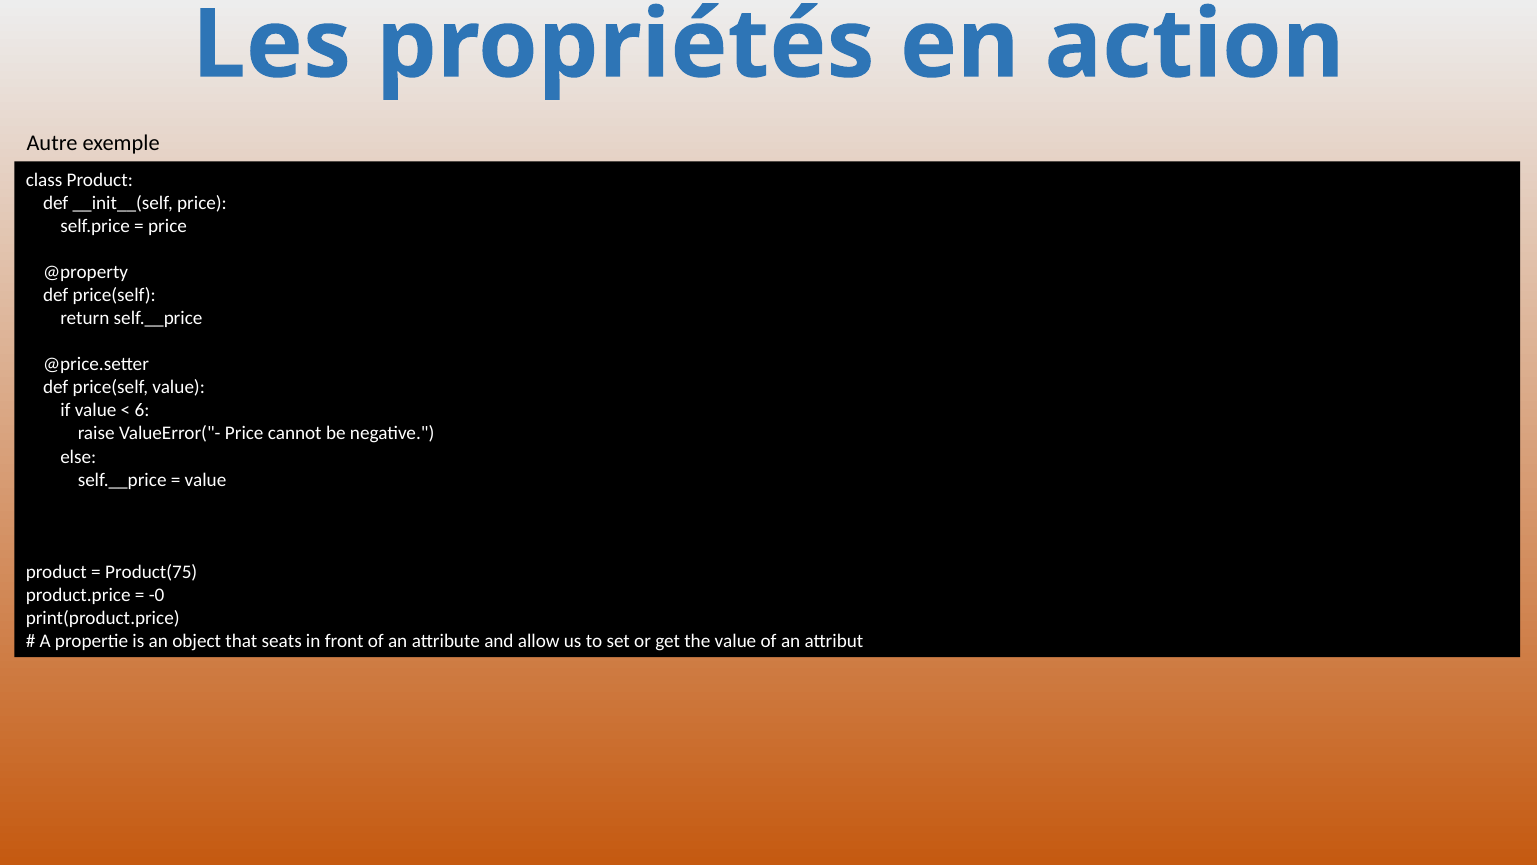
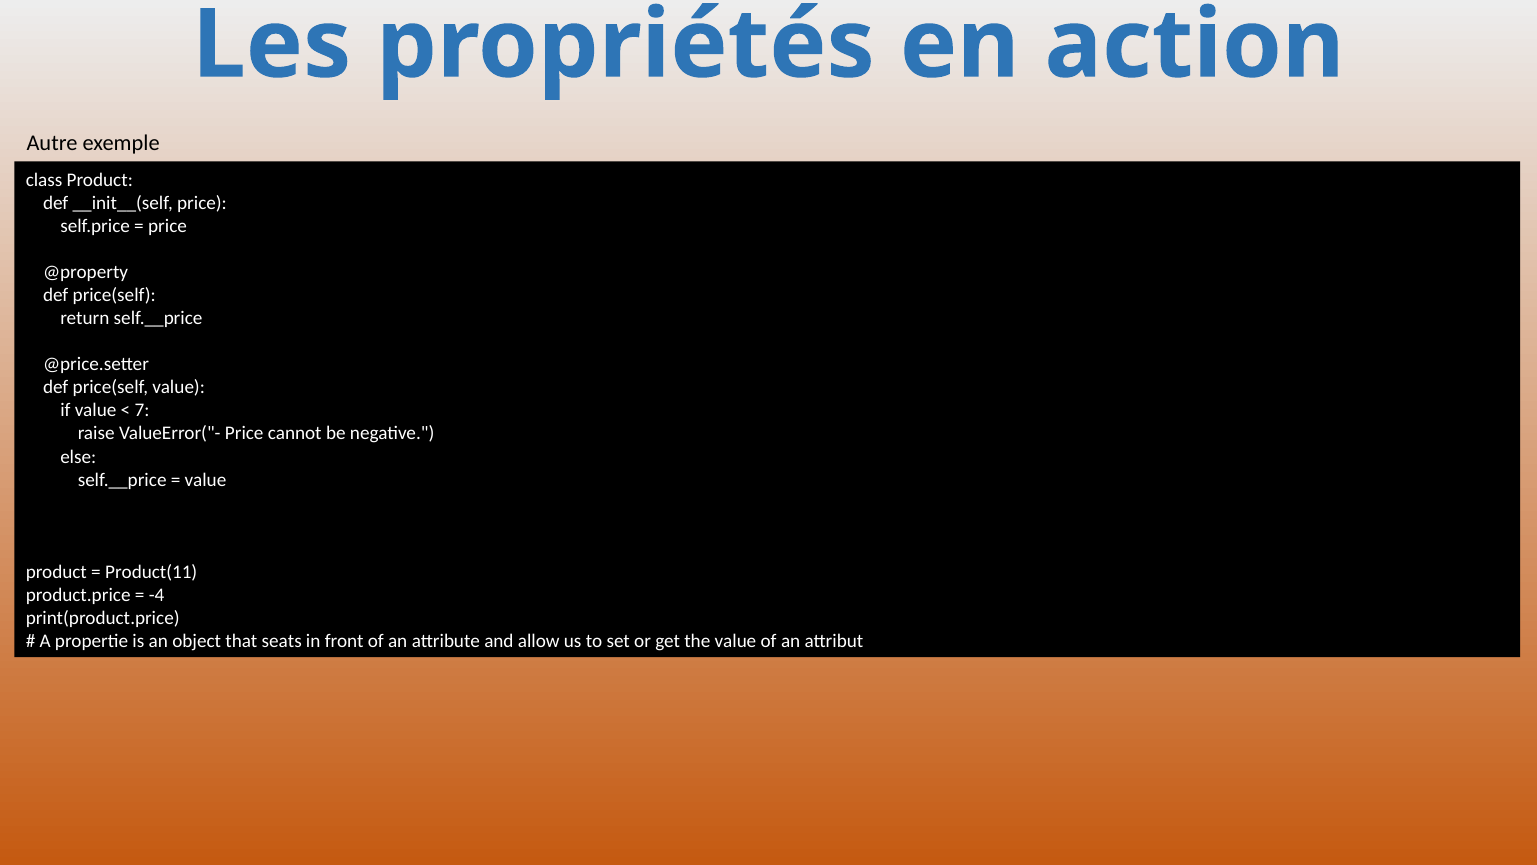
6: 6 -> 7
Product(75: Product(75 -> Product(11
-0: -0 -> -4
